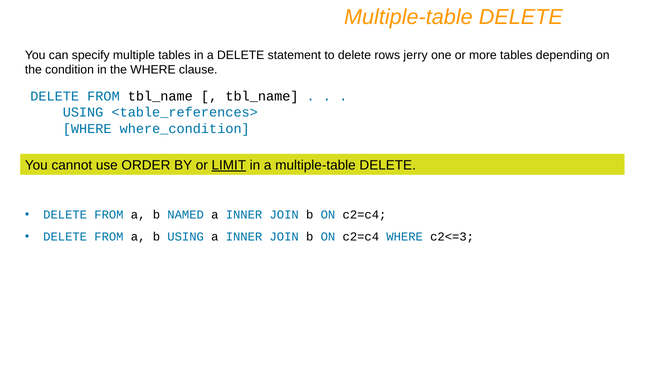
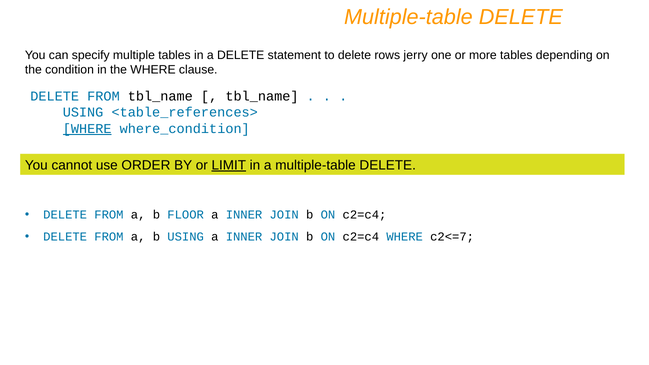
WHERE at (87, 129) underline: none -> present
NAMED: NAMED -> FLOOR
c2<=3: c2<=3 -> c2<=7
